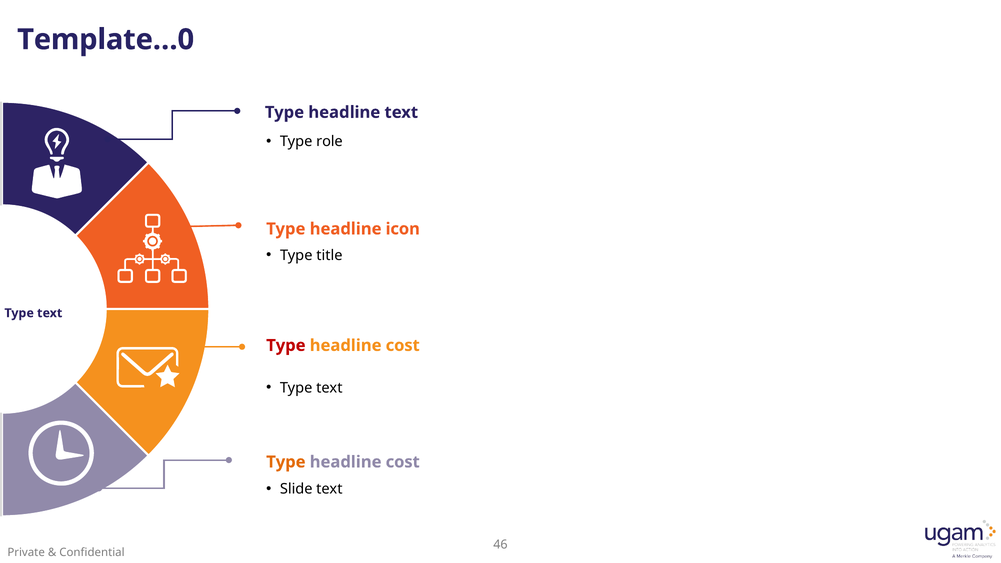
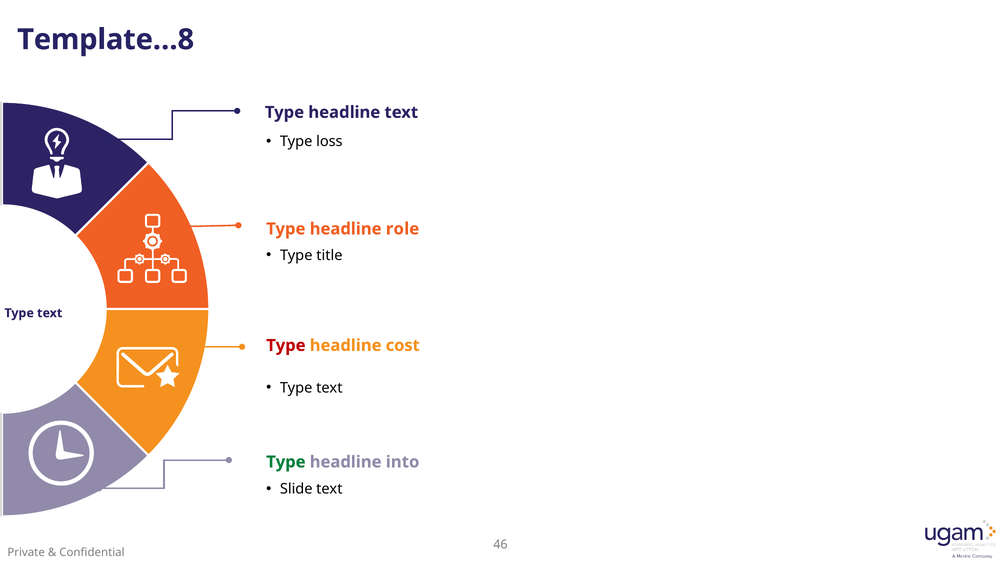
Template…0: Template…0 -> Template…8
role: role -> loss
icon: icon -> role
Type at (286, 462) colour: orange -> green
cost at (403, 462): cost -> into
